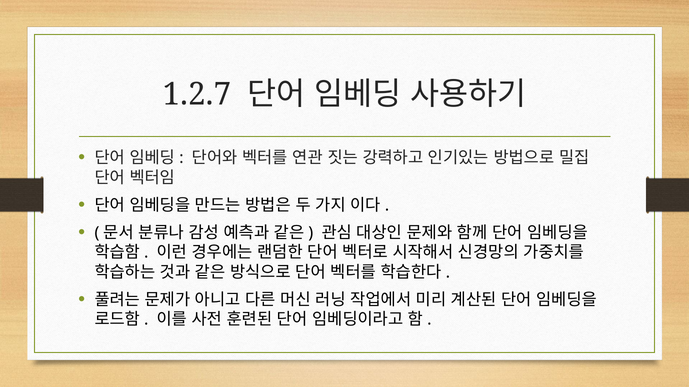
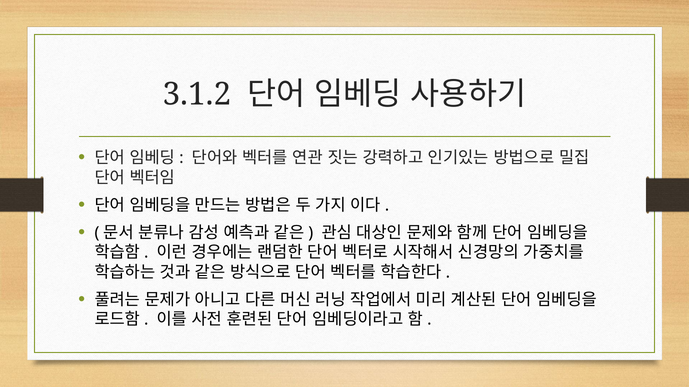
1.2.7: 1.2.7 -> 3.1.2
